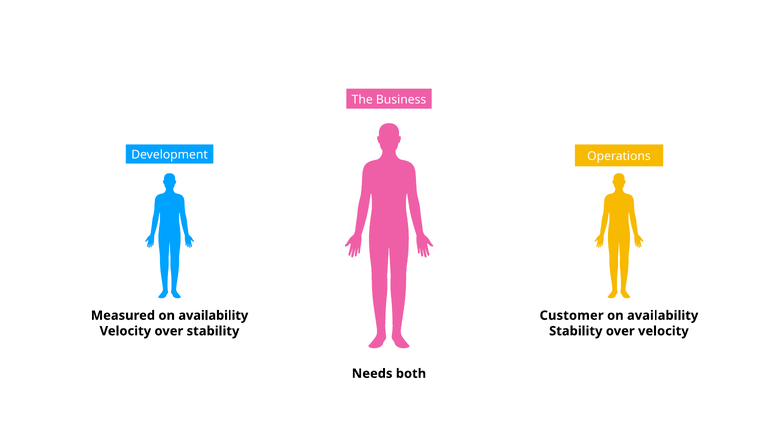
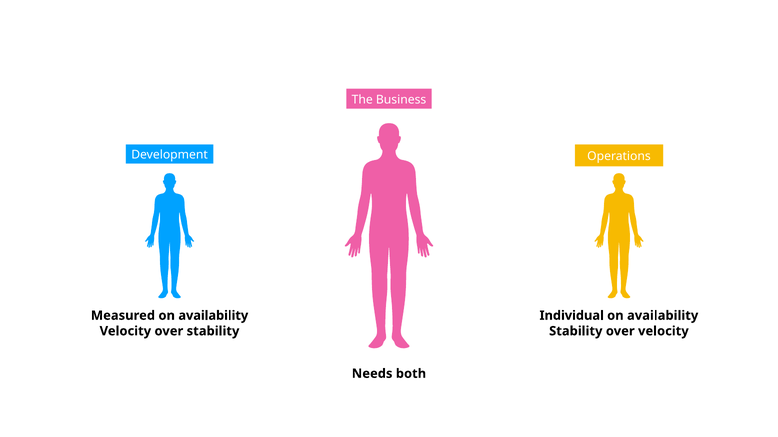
Customer: Customer -> Individual
